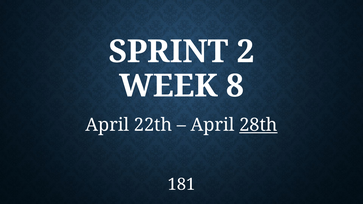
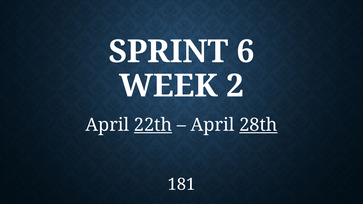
2: 2 -> 6
8: 8 -> 2
22th underline: none -> present
